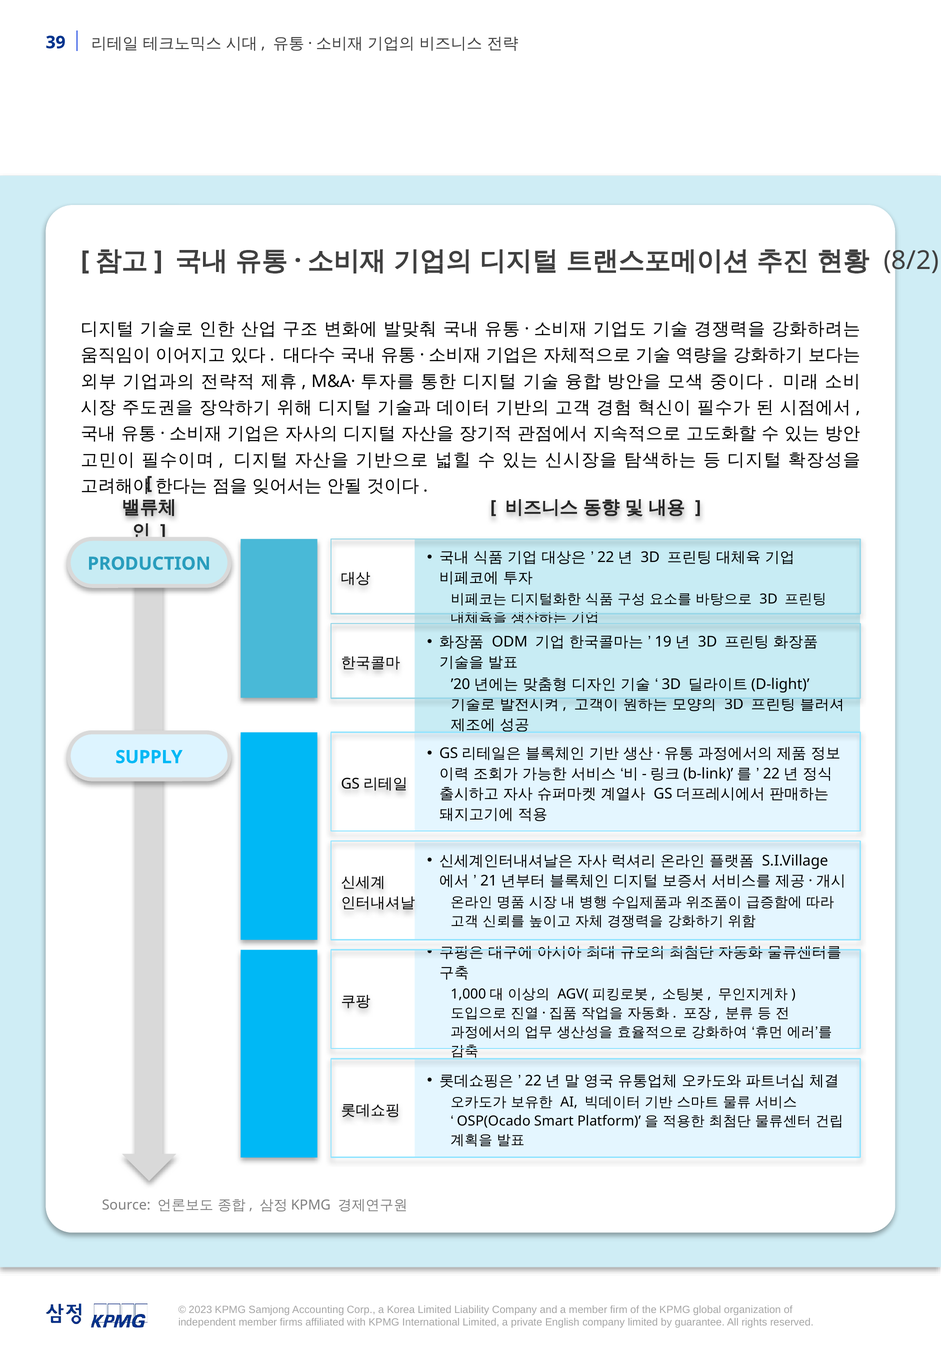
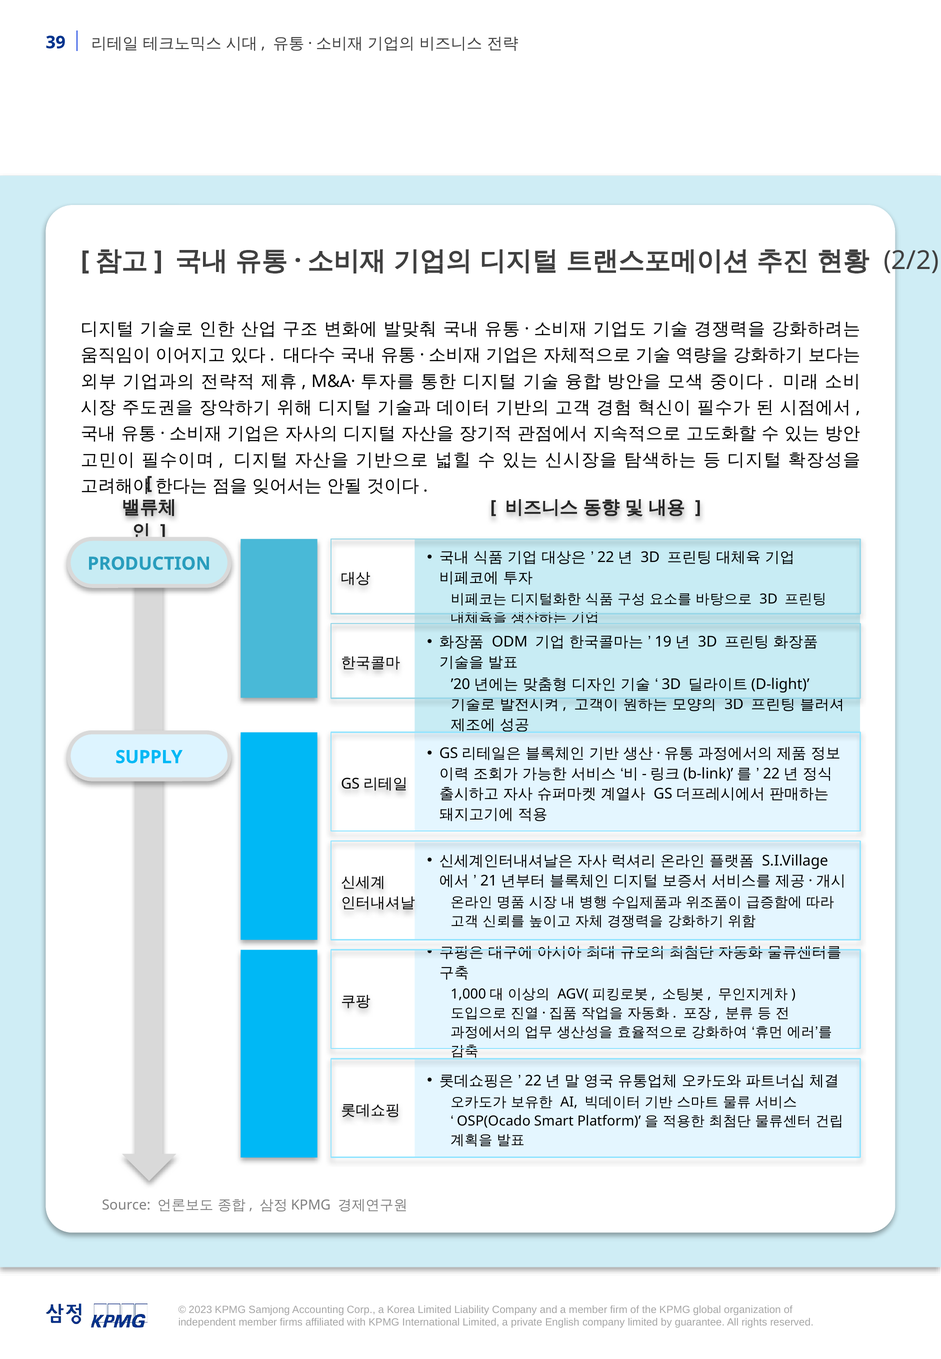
8/2: 8/2 -> 2/2
